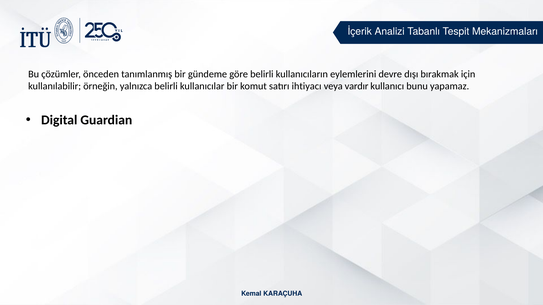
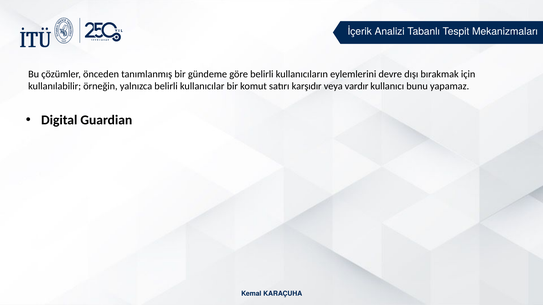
ihtiyacı: ihtiyacı -> karşıdır
